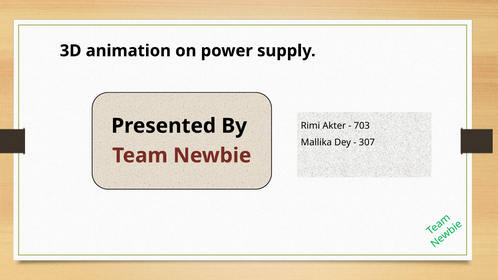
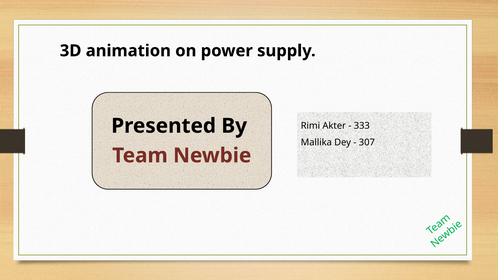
703: 703 -> 333
